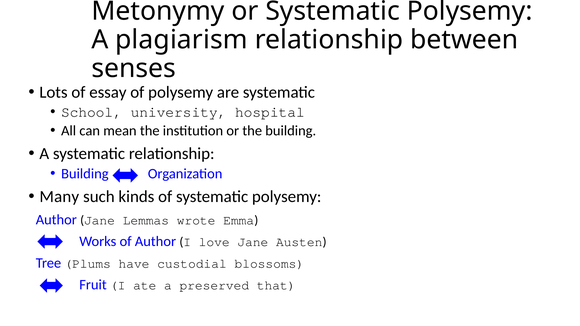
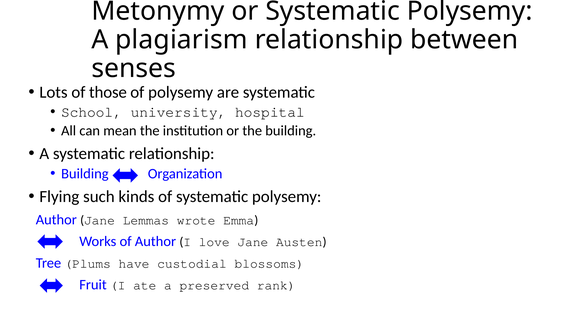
essay: essay -> those
Many: Many -> Flying
that: that -> rank
